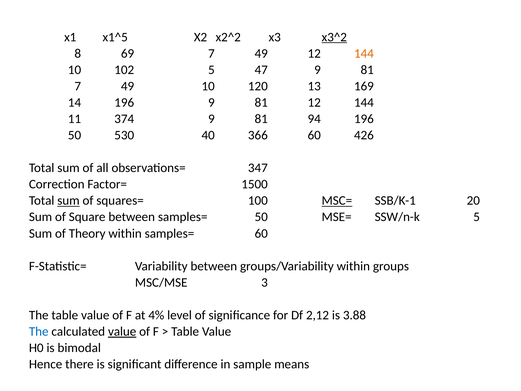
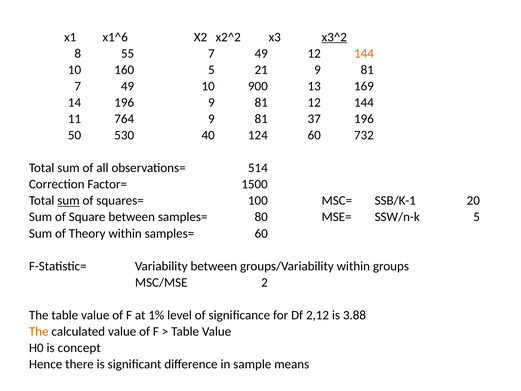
x1^5: x1^5 -> x1^6
69: 69 -> 55
102: 102 -> 160
47: 47 -> 21
120: 120 -> 900
374: 374 -> 764
94: 94 -> 37
366: 366 -> 124
426: 426 -> 732
347: 347 -> 514
MSC= underline: present -> none
samples= 50: 50 -> 80
3: 3 -> 2
4%: 4% -> 1%
The at (39, 331) colour: blue -> orange
value at (122, 331) underline: present -> none
bimodal: bimodal -> concept
